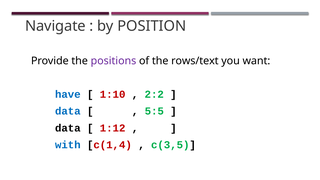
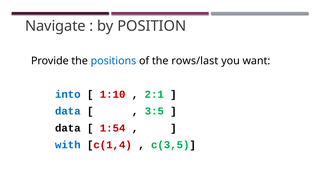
positions colour: purple -> blue
rows/text: rows/text -> rows/last
have: have -> into
2:2: 2:2 -> 2:1
5:5: 5:5 -> 3:5
1:12: 1:12 -> 1:54
